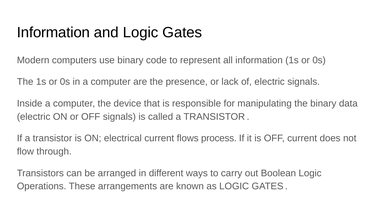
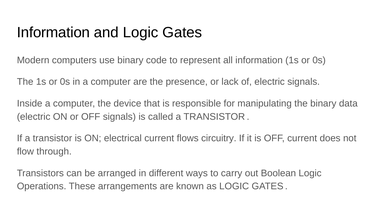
process: process -> circuitry
